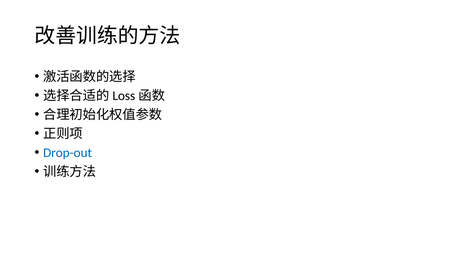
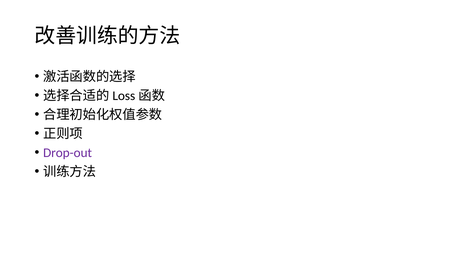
Drop-out colour: blue -> purple
